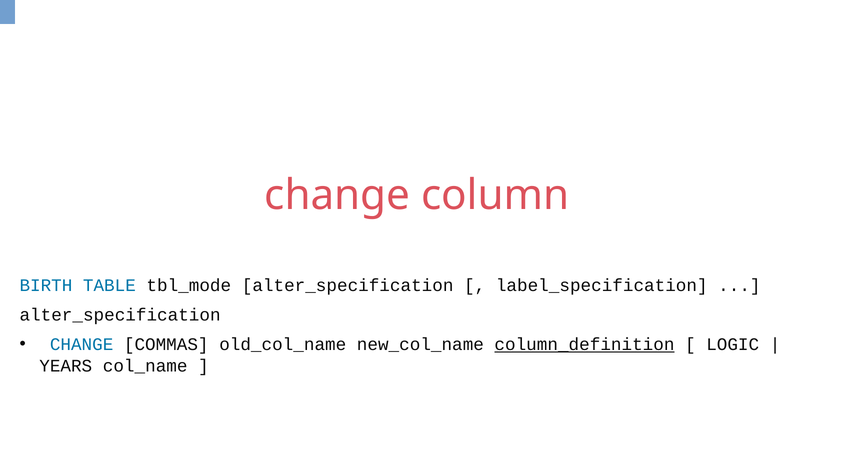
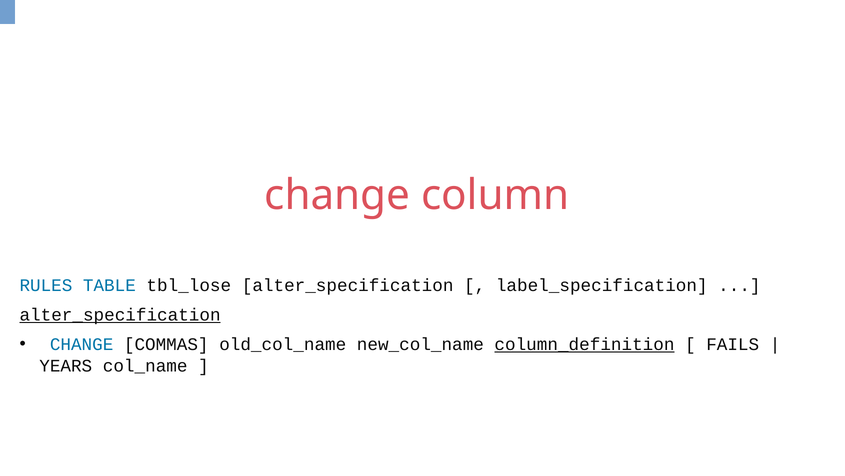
BIRTH: BIRTH -> RULES
tbl_mode: tbl_mode -> tbl_lose
alter_specification at (120, 314) underline: none -> present
LOGIC: LOGIC -> FAILS
